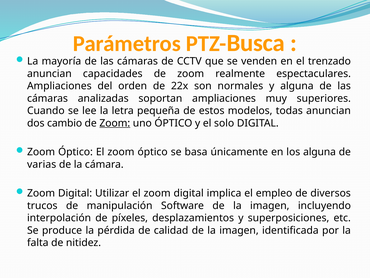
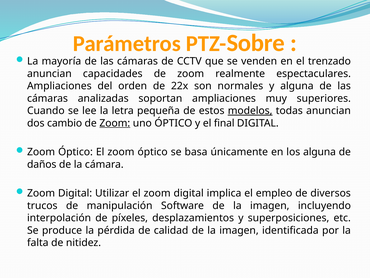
Busca: Busca -> Sobre
modelos underline: none -> present
solo: solo -> final
varias: varias -> daños
